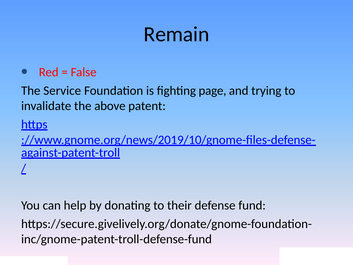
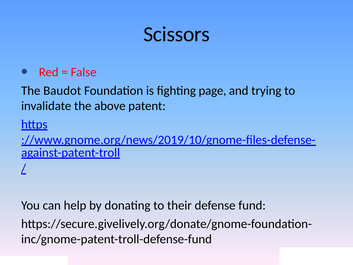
Remain: Remain -> Scissors
Service: Service -> Baudot
